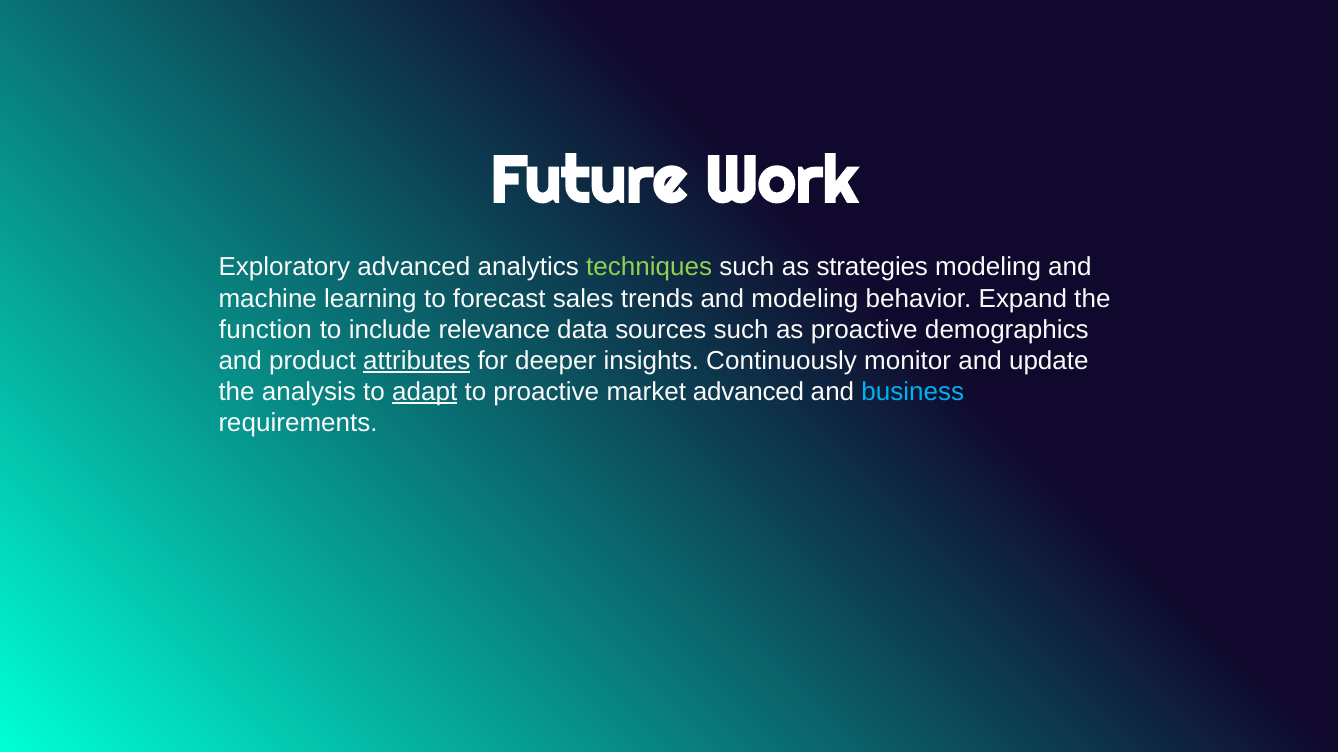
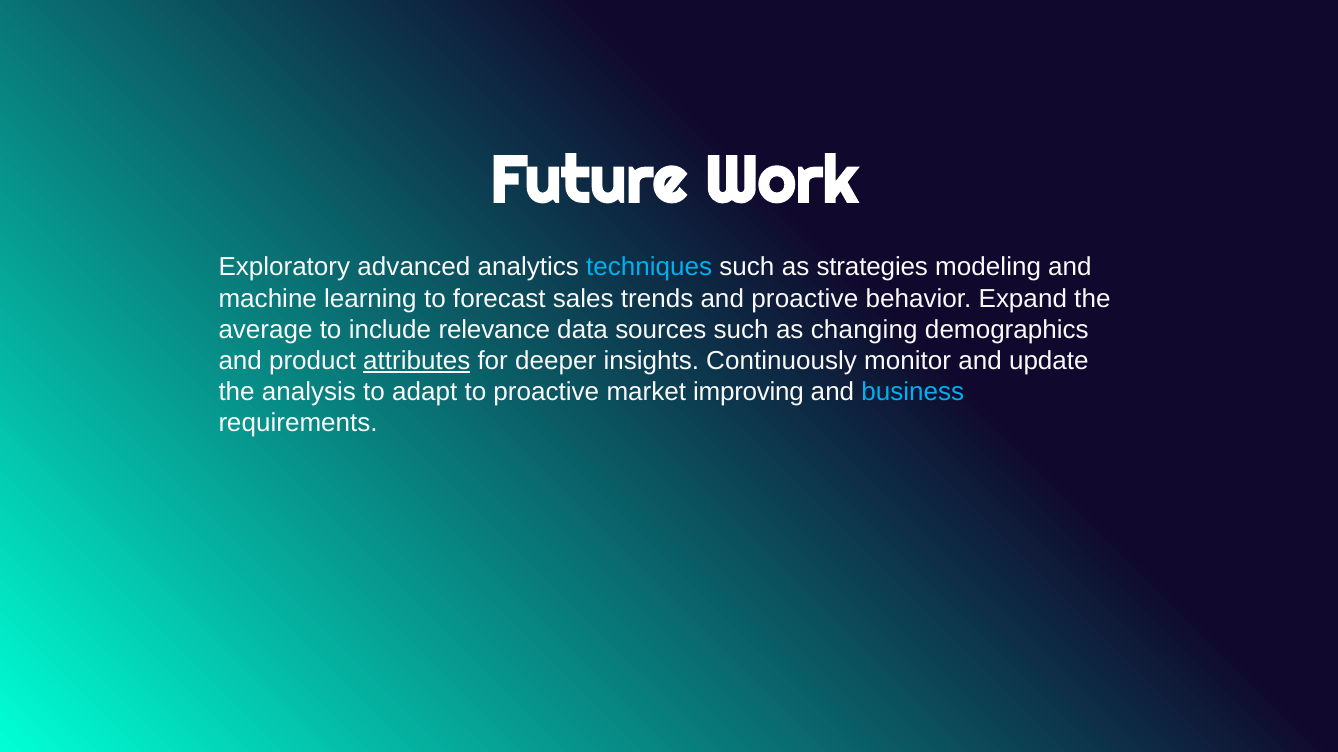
techniques colour: light green -> light blue
and modeling: modeling -> proactive
function: function -> average
as proactive: proactive -> changing
adapt underline: present -> none
market advanced: advanced -> improving
